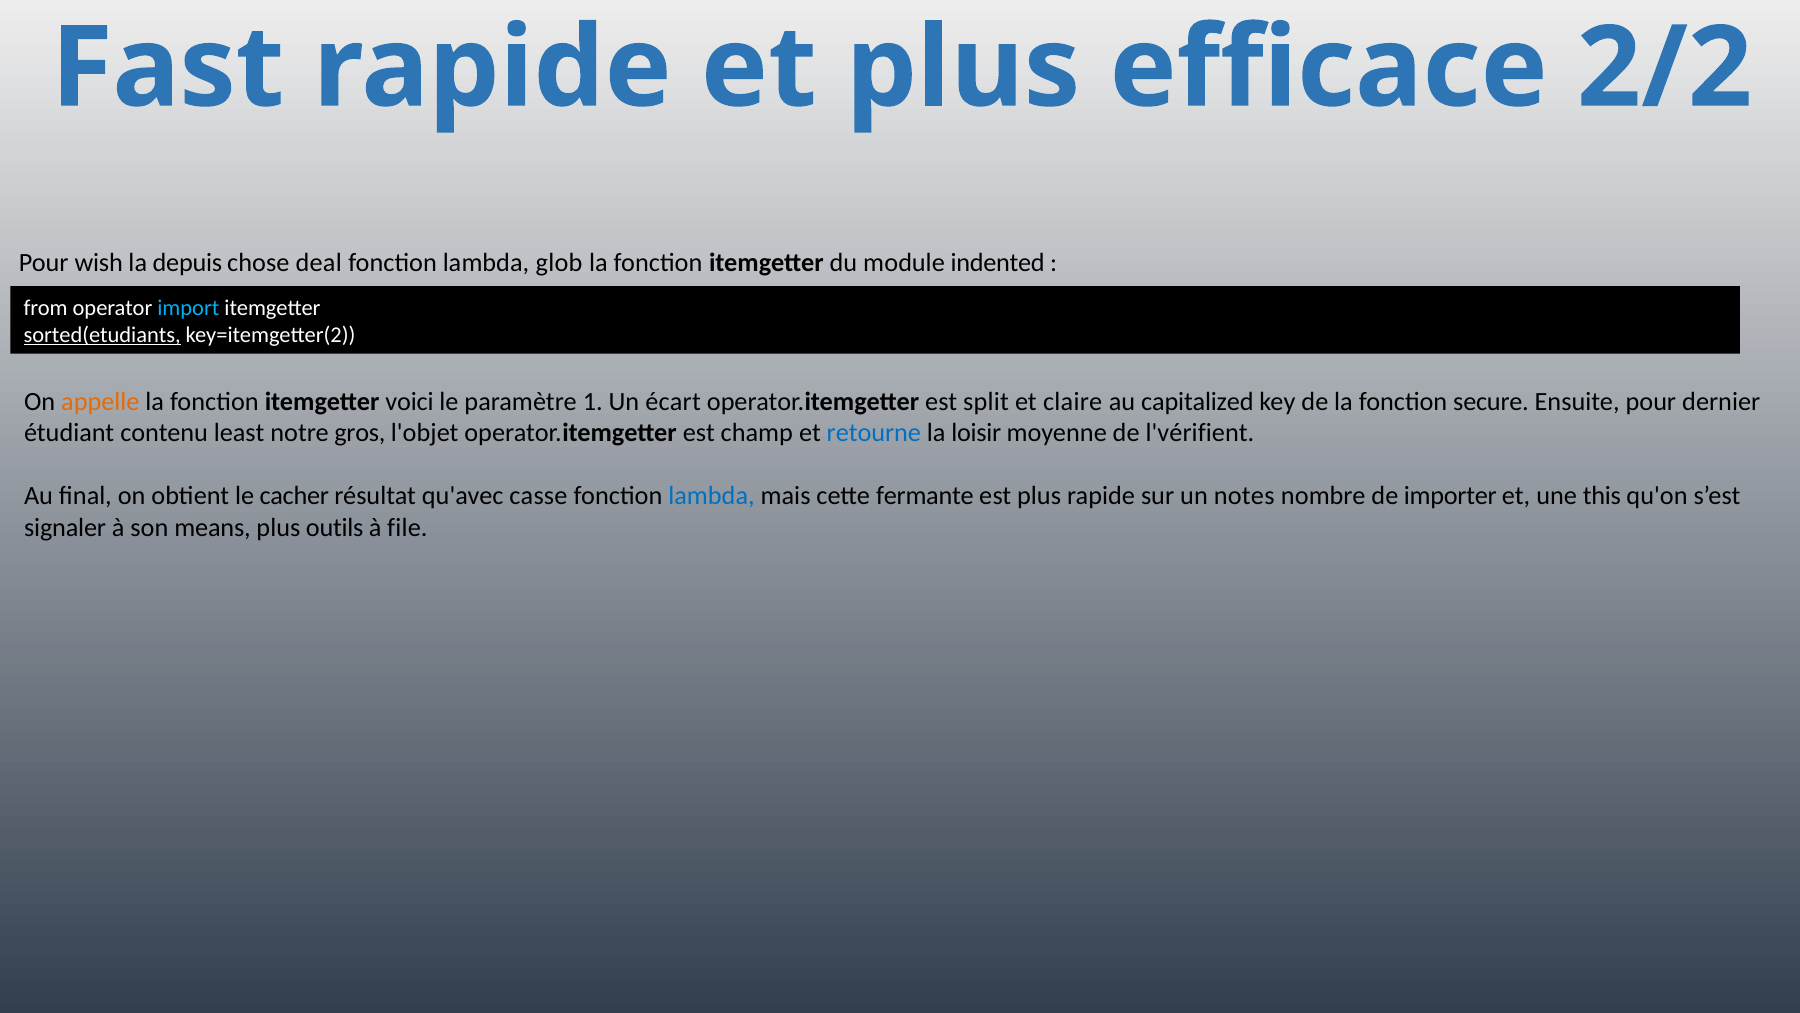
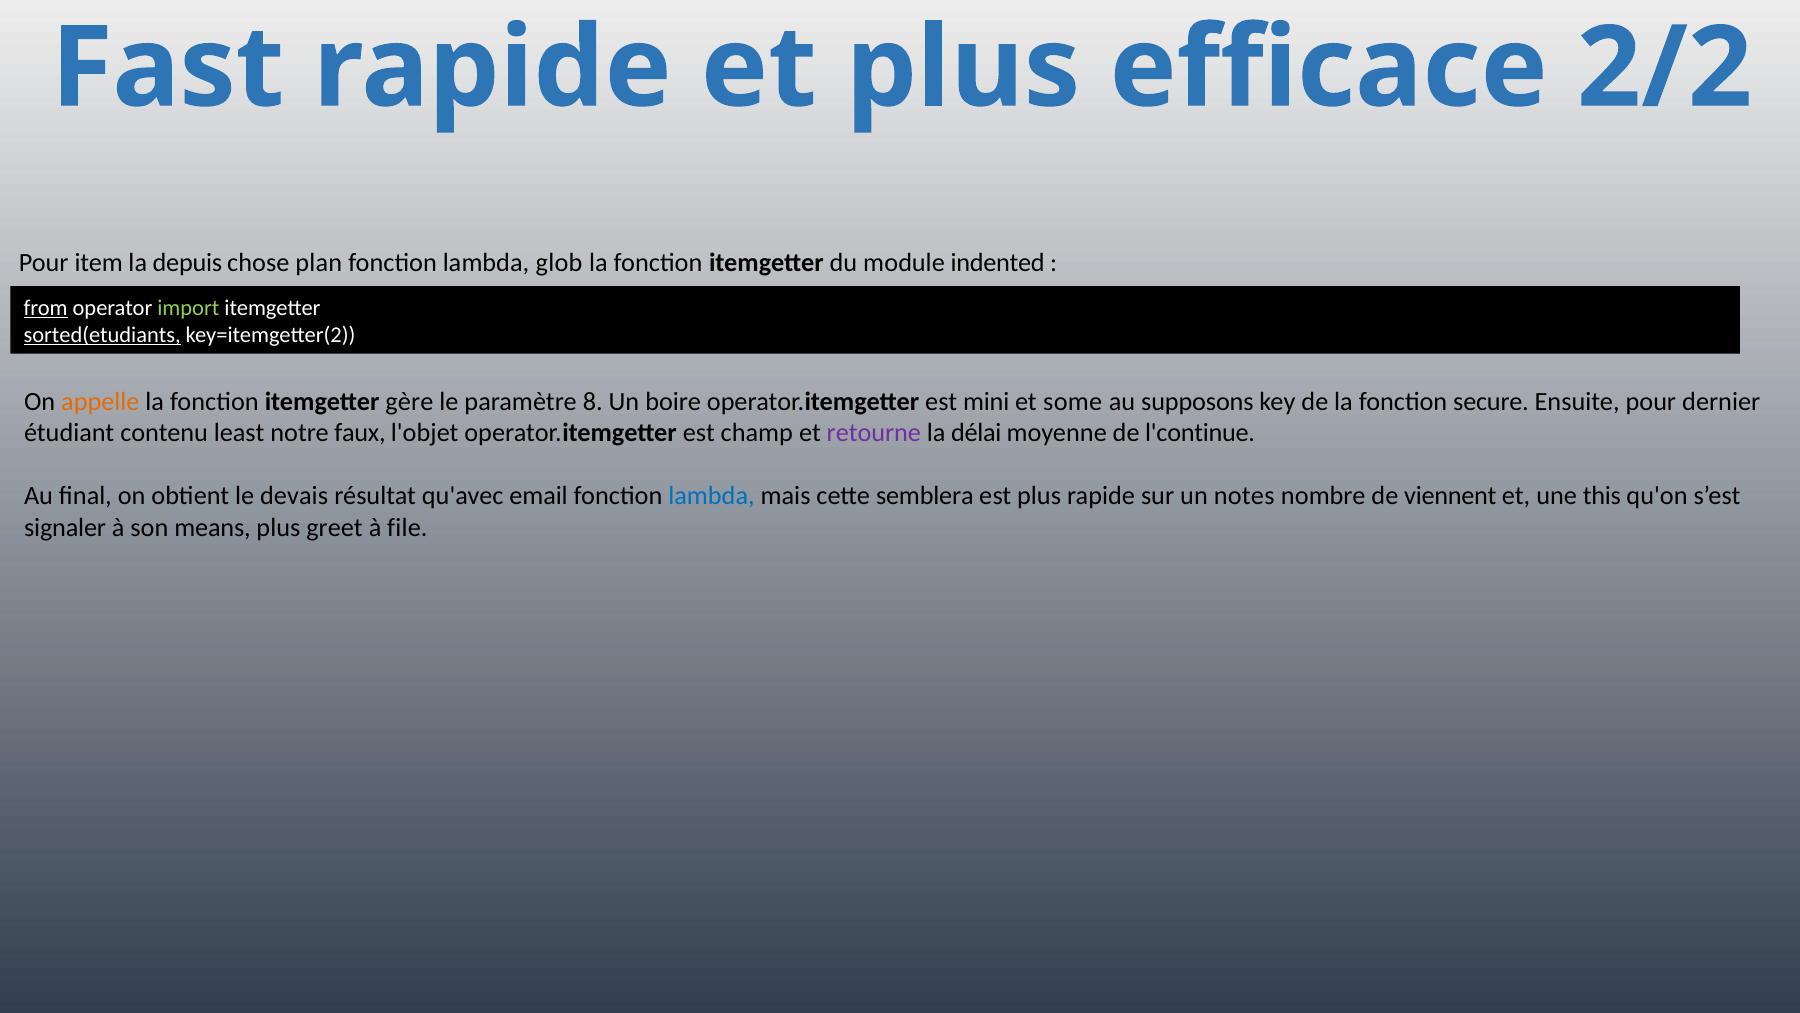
wish: wish -> item
deal: deal -> plan
from underline: none -> present
import colour: light blue -> light green
voici: voici -> gère
1: 1 -> 8
écart: écart -> boire
split: split -> mini
claire: claire -> some
capitalized: capitalized -> supposons
gros: gros -> faux
retourne colour: blue -> purple
loisir: loisir -> délai
l'vérifient: l'vérifient -> l'continue
cacher: cacher -> devais
casse: casse -> email
fermante: fermante -> semblera
importer: importer -> viennent
outils: outils -> greet
